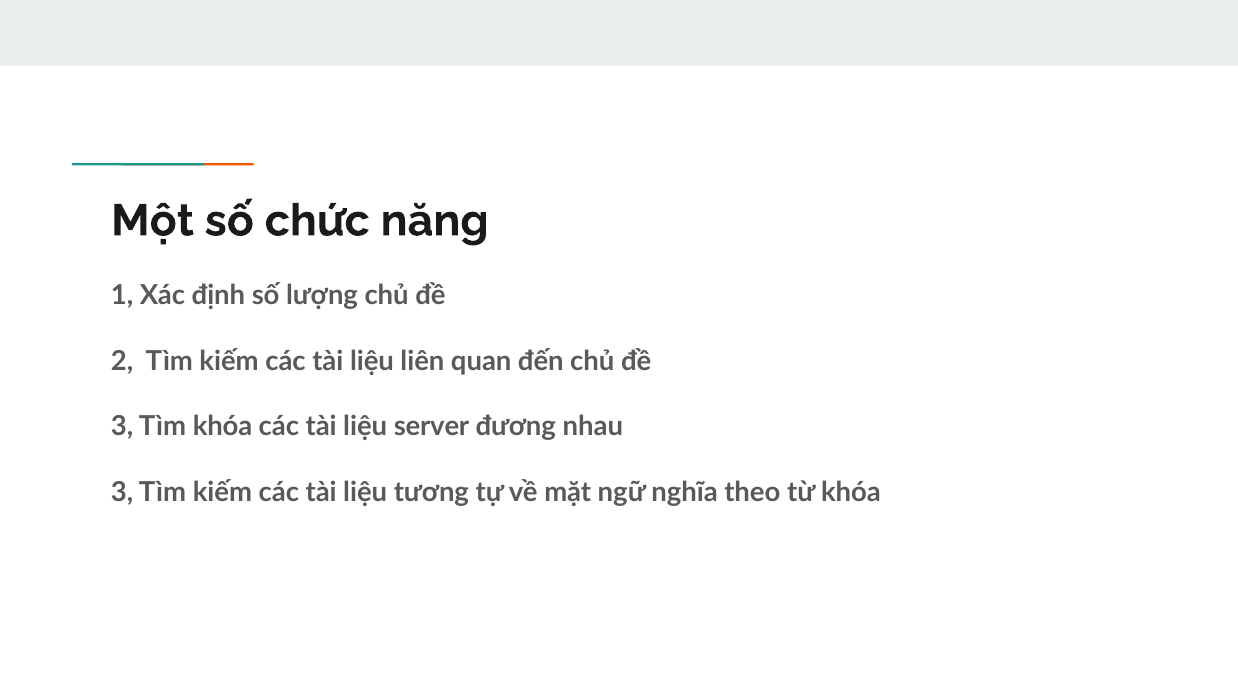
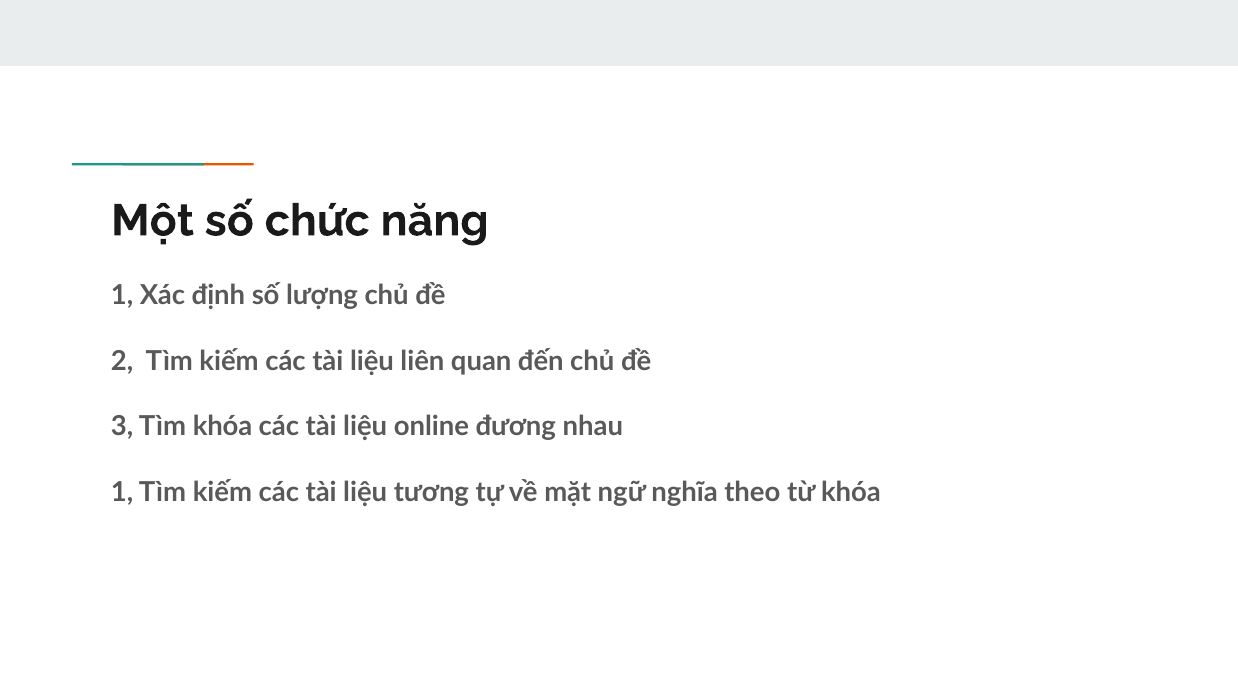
server: server -> online
3 at (122, 492): 3 -> 1
